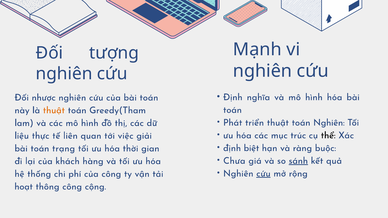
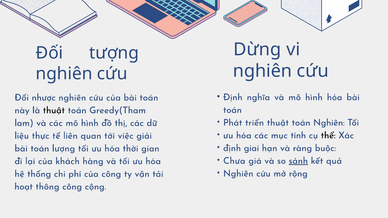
Mạnh: Mạnh -> Dừng
thuật at (54, 110) colour: orange -> black
trúc: trúc -> tính
biệt: biệt -> giai
trạng: trạng -> lượng
cứu at (263, 174) underline: present -> none
